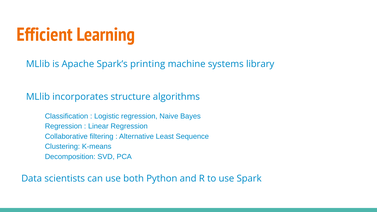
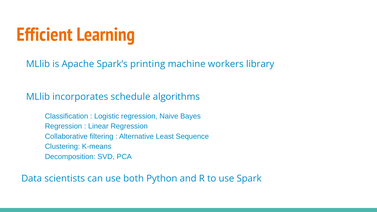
systems: systems -> workers
structure: structure -> schedule
